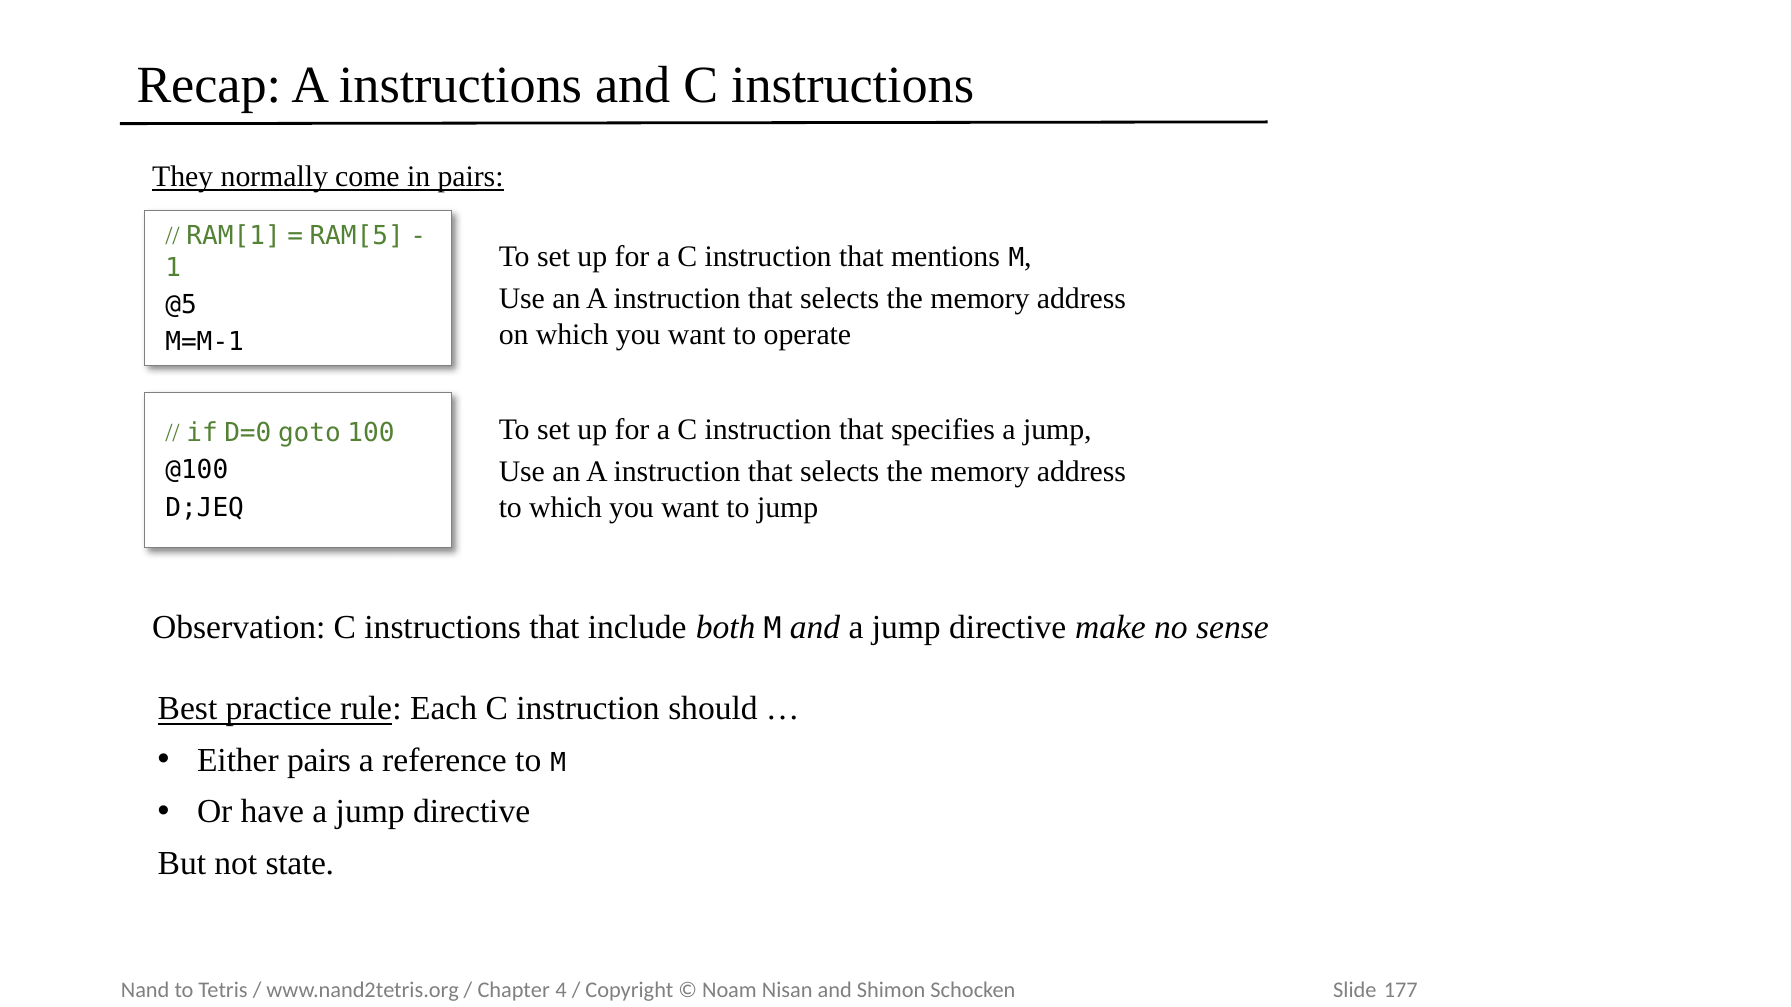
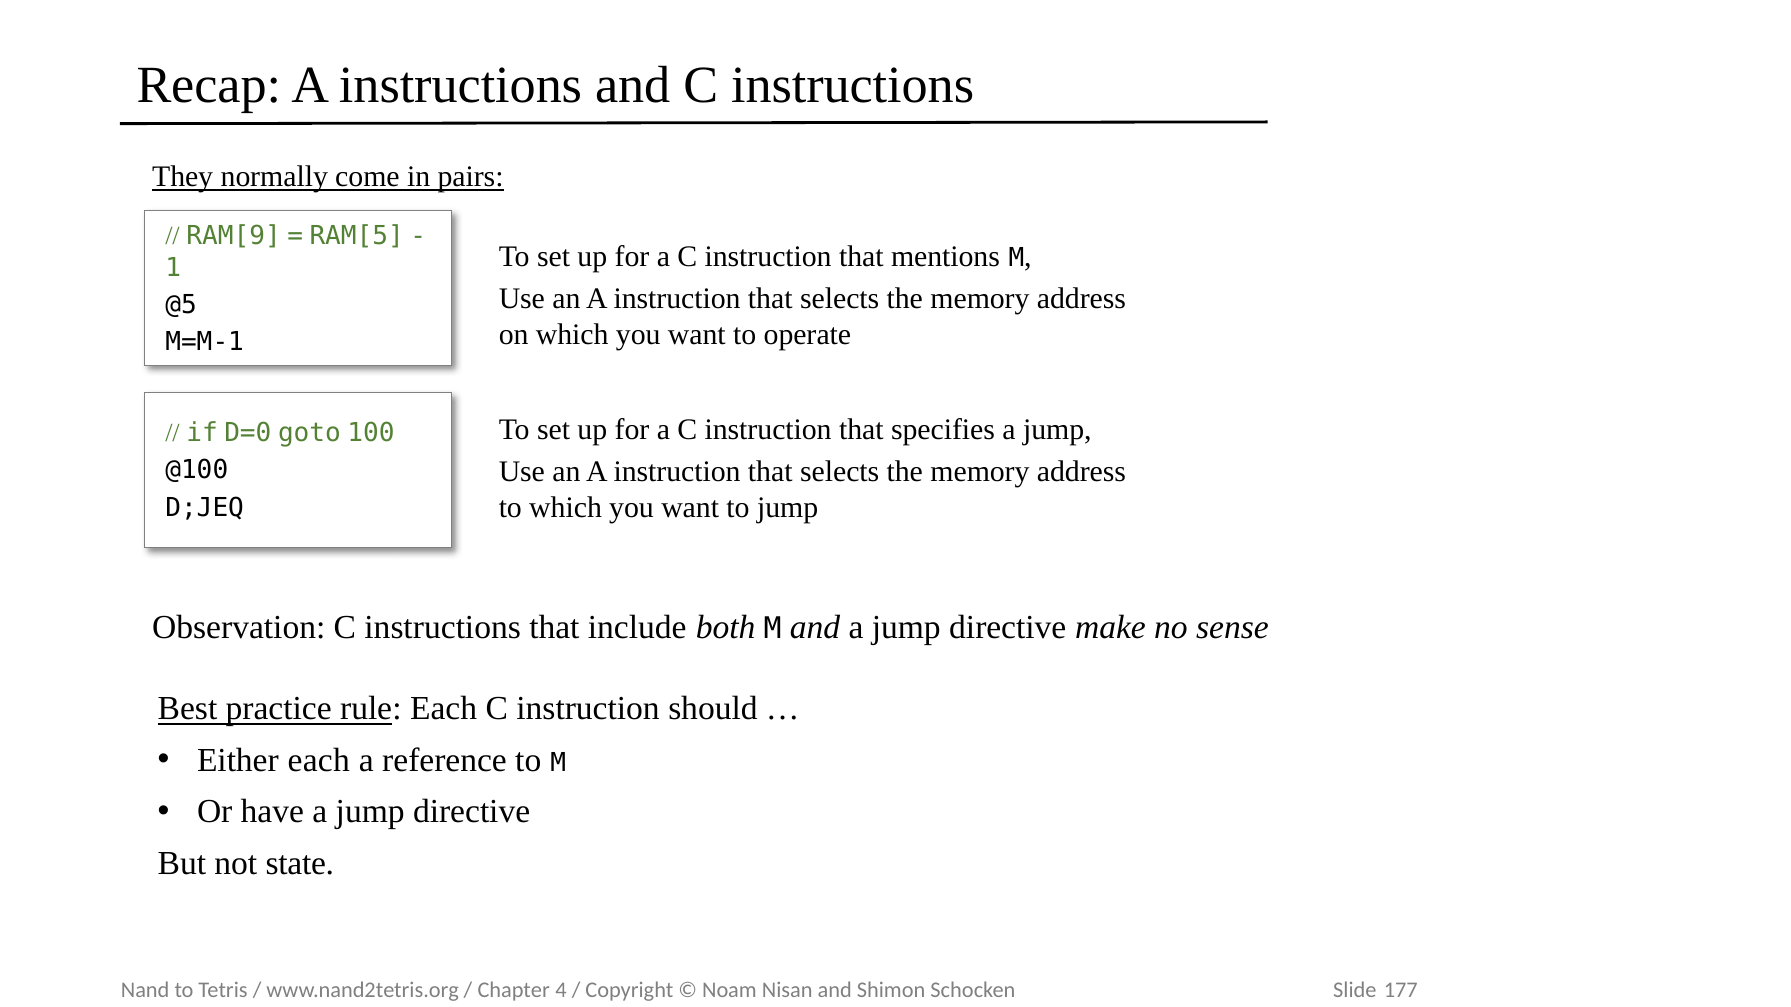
RAM[1: RAM[1 -> RAM[9
Either pairs: pairs -> each
